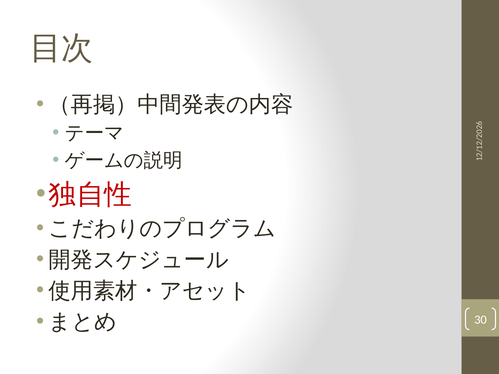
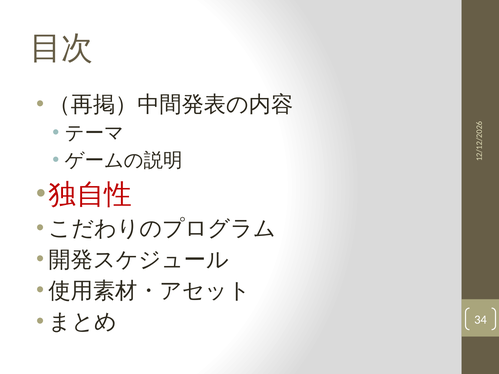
30: 30 -> 34
